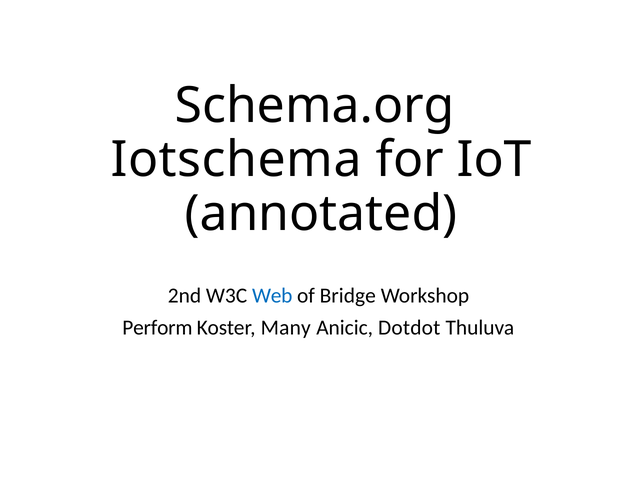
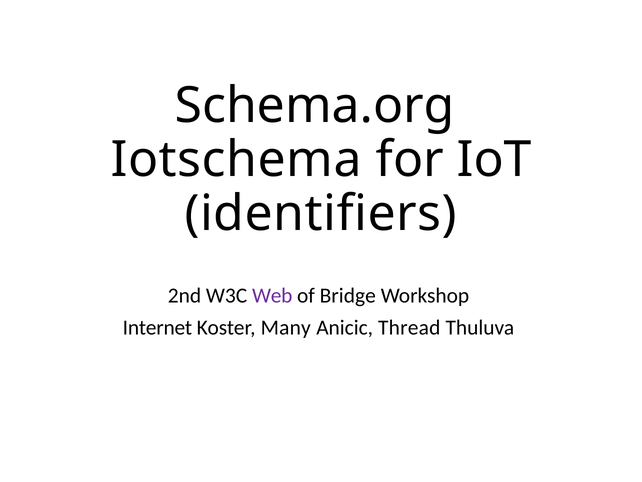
annotated: annotated -> identifiers
Web colour: blue -> purple
Perform: Perform -> Internet
Dotdot: Dotdot -> Thread
